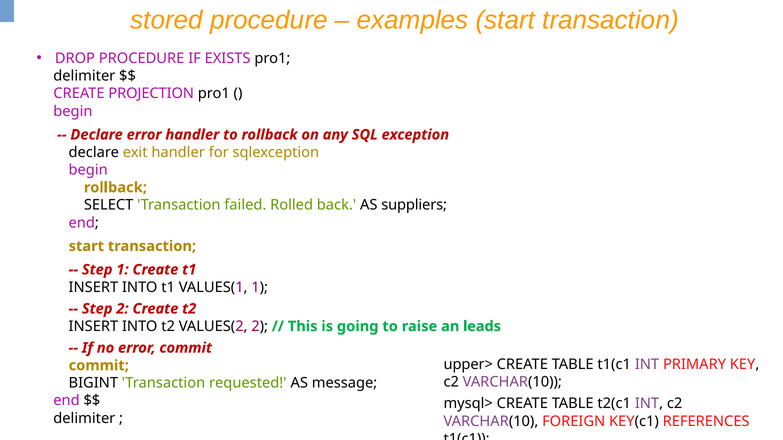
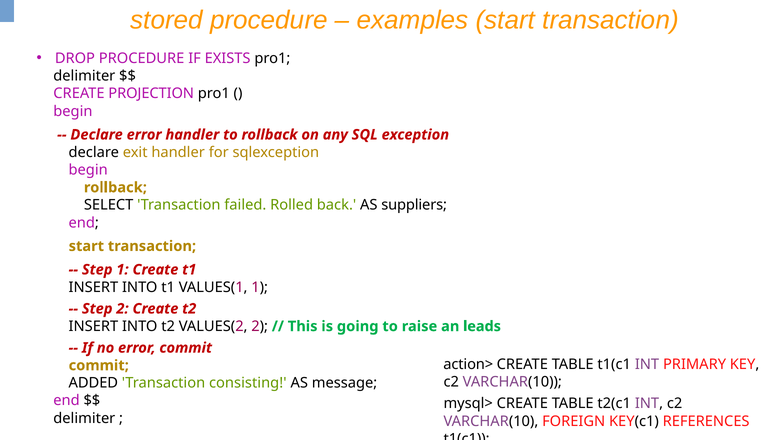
upper>: upper> -> action>
BIGINT: BIGINT -> ADDED
requested: requested -> consisting
